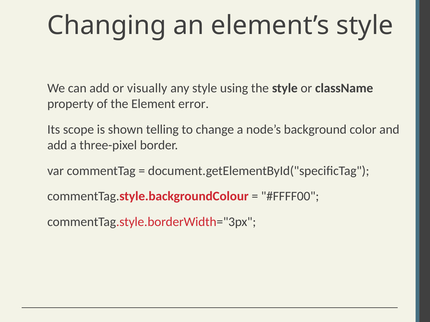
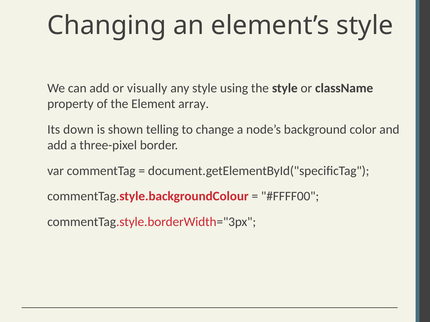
error: error -> array
scope: scope -> down
